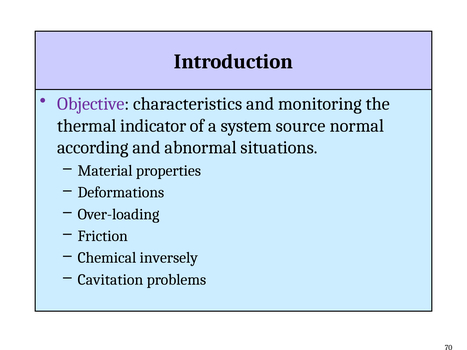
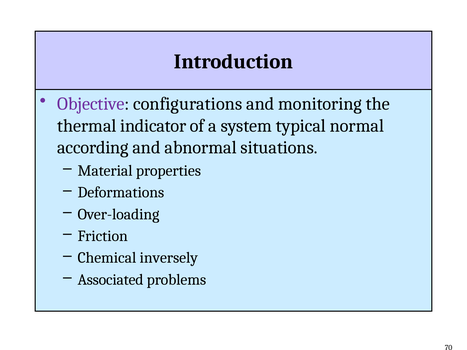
characteristics: characteristics -> configurations
source: source -> typical
Cavitation: Cavitation -> Associated
